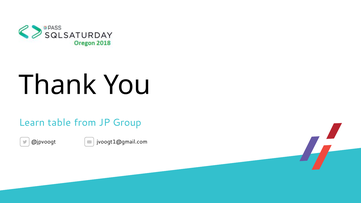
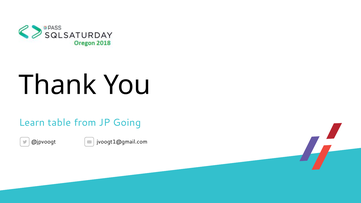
Group: Group -> Going
